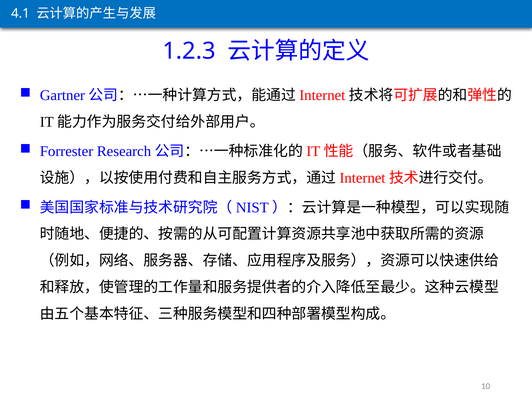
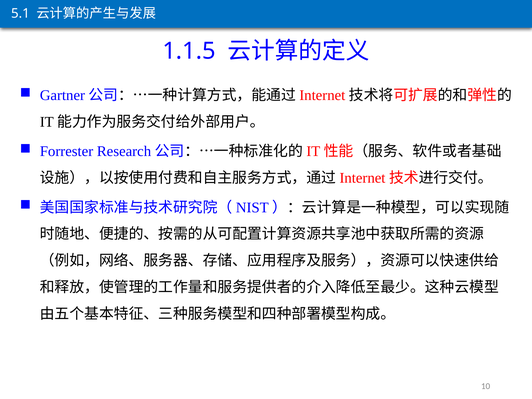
4.1: 4.1 -> 5.1
1.2.3: 1.2.3 -> 1.1.5
